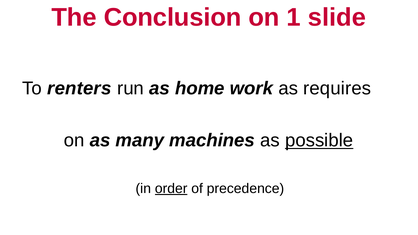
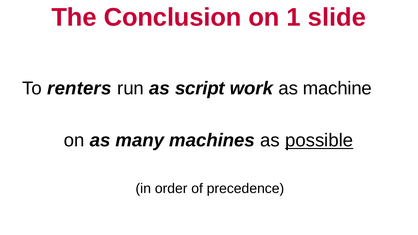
home: home -> script
requires: requires -> machine
order underline: present -> none
